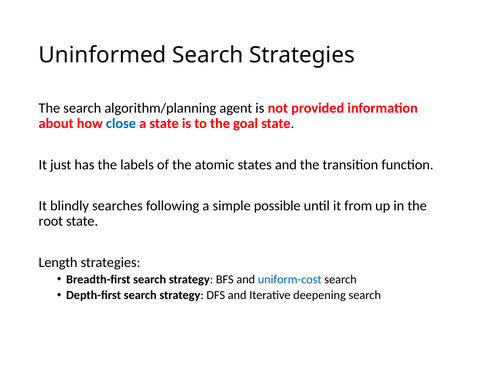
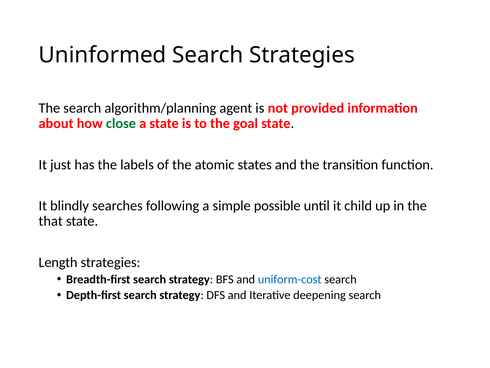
close colour: blue -> green
from: from -> child
root: root -> that
